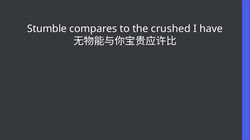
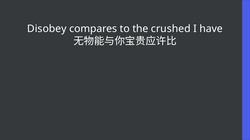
Stumble: Stumble -> Disobey
